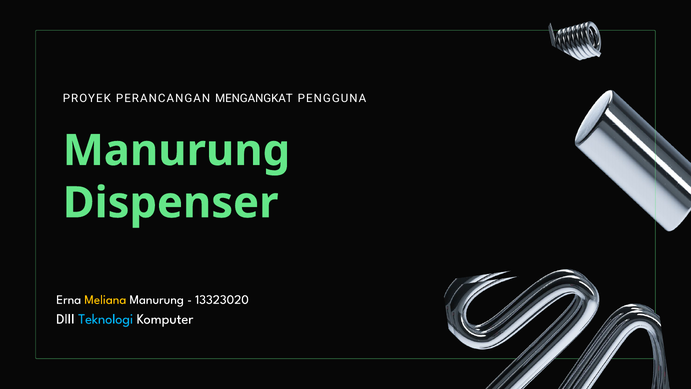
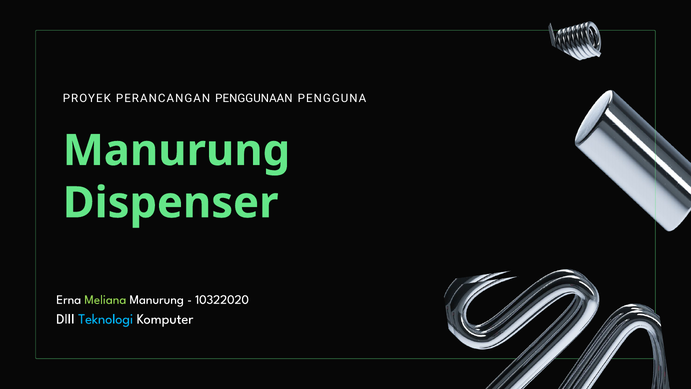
MENGANGKAT: MENGANGKAT -> PENGGUNAAN
Meliana colour: yellow -> light green
13323020: 13323020 -> 10322020
